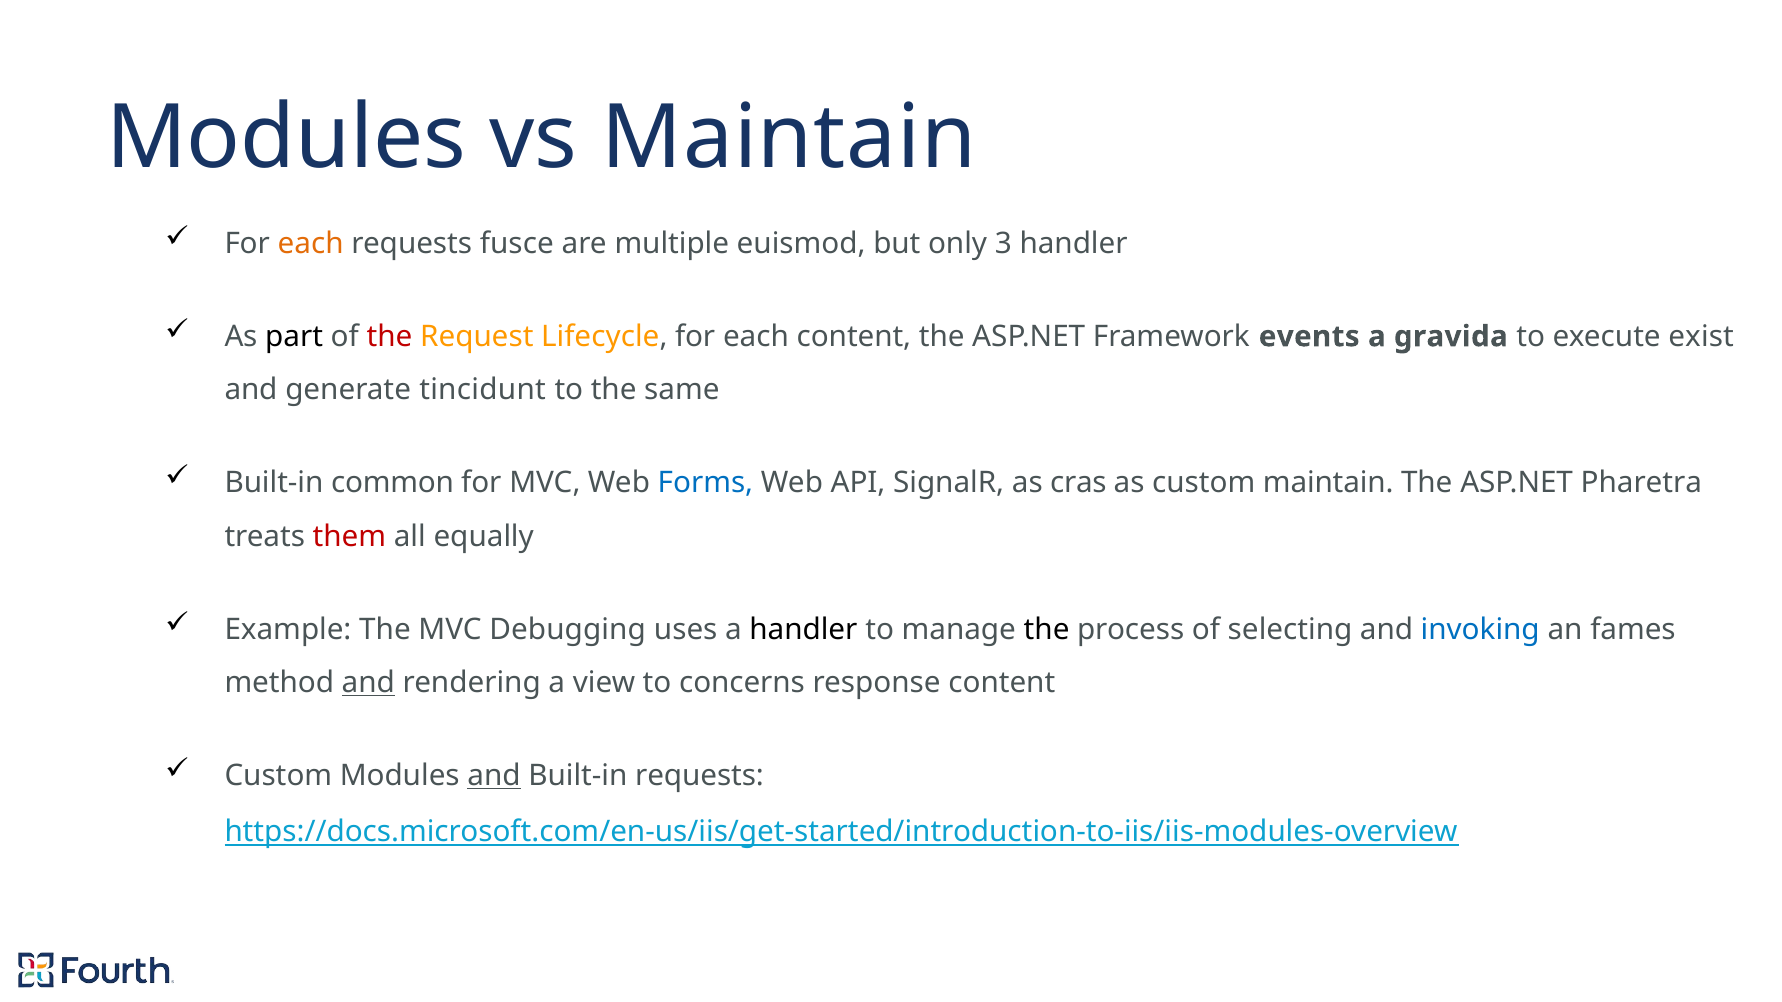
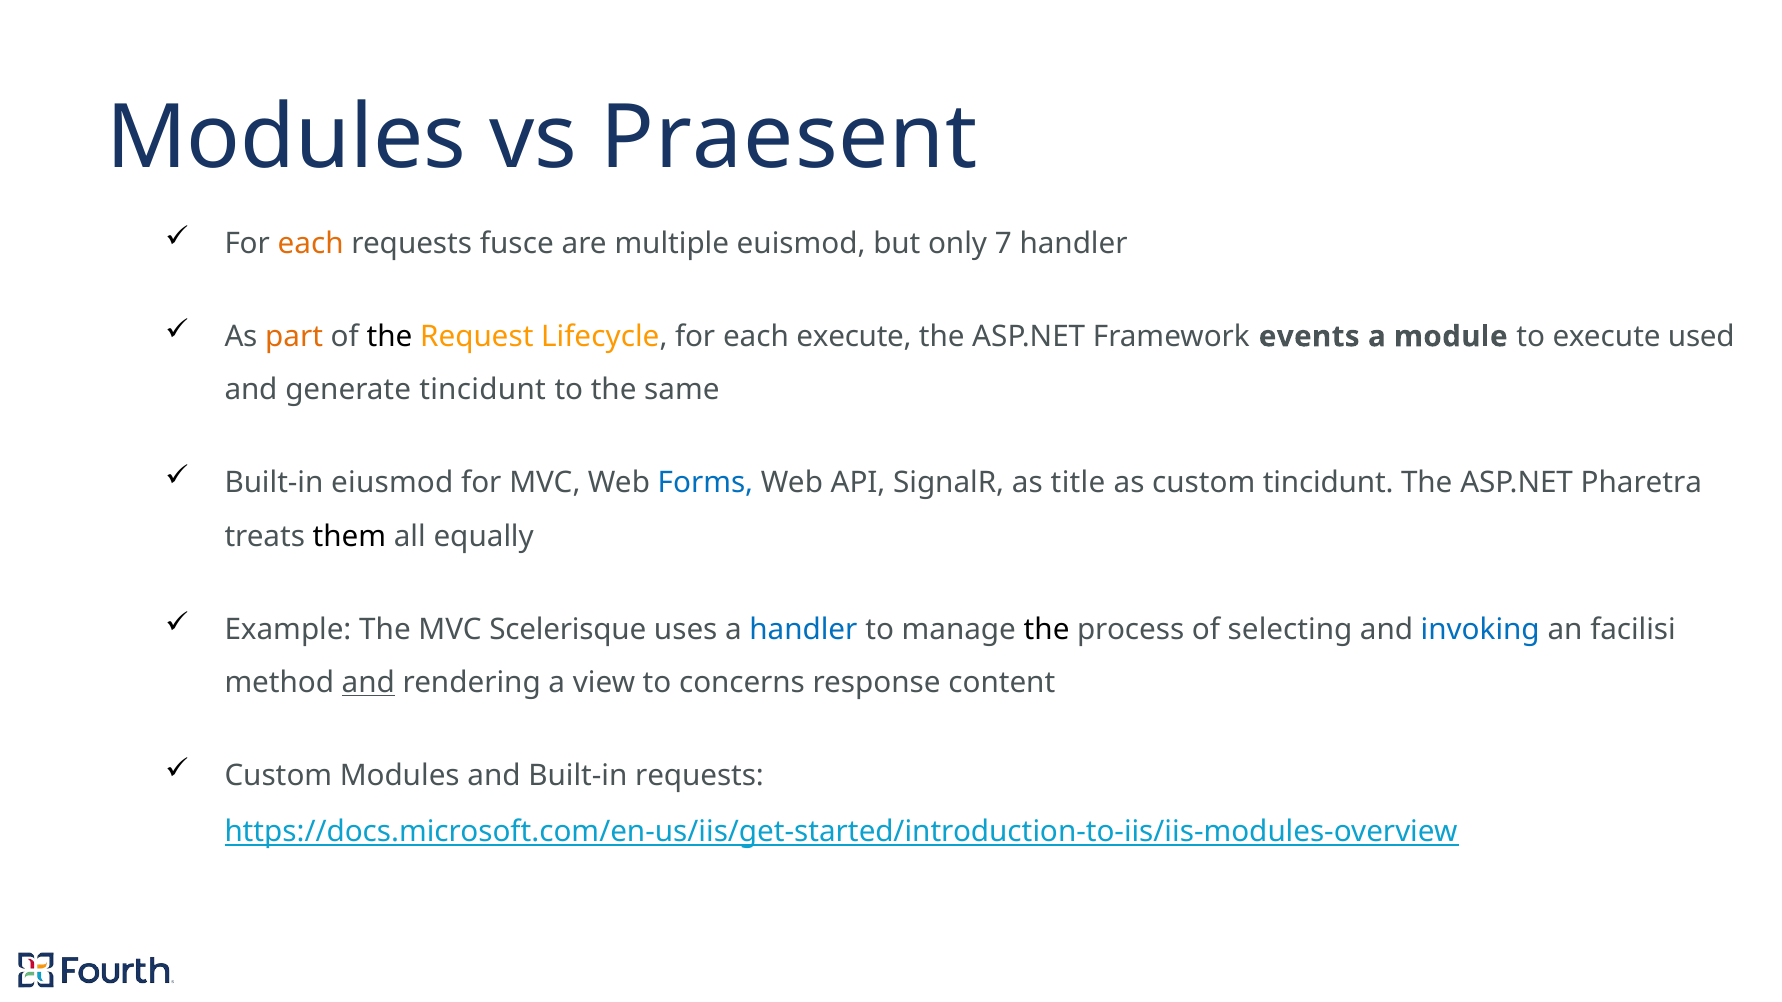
vs Maintain: Maintain -> Praesent
3: 3 -> 7
part colour: black -> orange
the at (389, 337) colour: red -> black
each content: content -> execute
gravida: gravida -> module
exist: exist -> used
common: common -> eiusmod
cras: cras -> title
custom maintain: maintain -> tincidunt
them colour: red -> black
Debugging: Debugging -> Scelerisque
handler at (803, 630) colour: black -> blue
fames: fames -> facilisi
and at (494, 776) underline: present -> none
